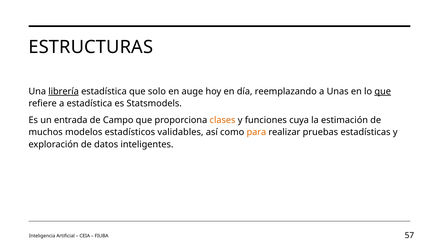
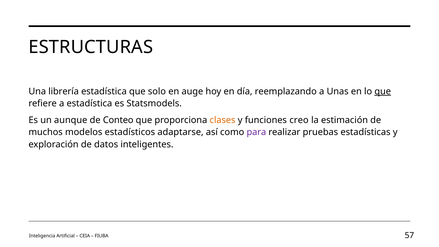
librería underline: present -> none
entrada: entrada -> aunque
Campo: Campo -> Conteo
cuya: cuya -> creo
validables: validables -> adaptarse
para colour: orange -> purple
